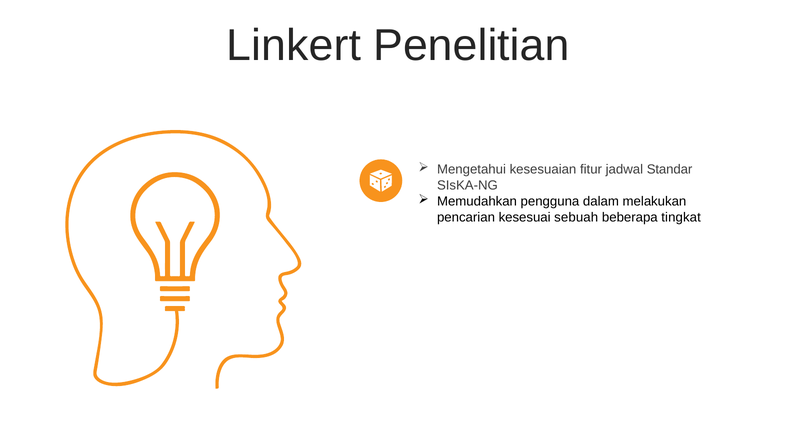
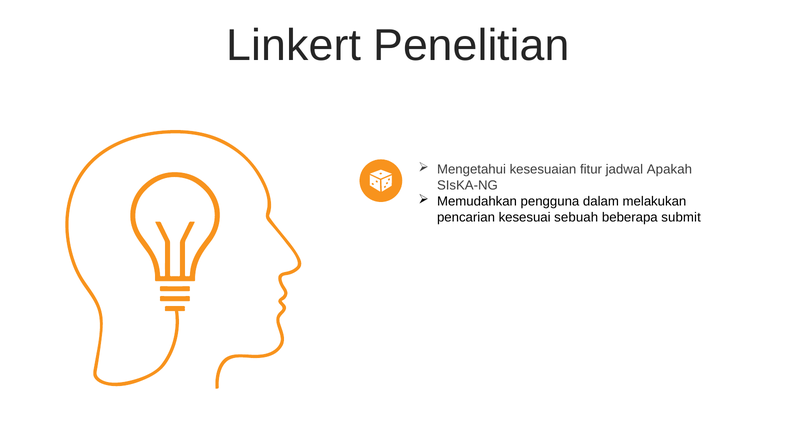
Standar: Standar -> Apakah
tingkat: tingkat -> submit
